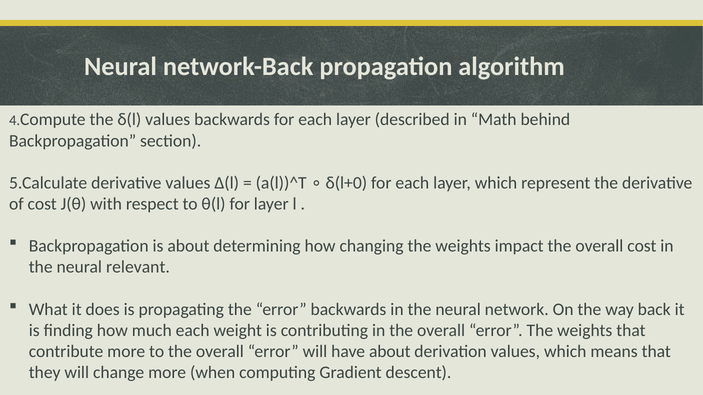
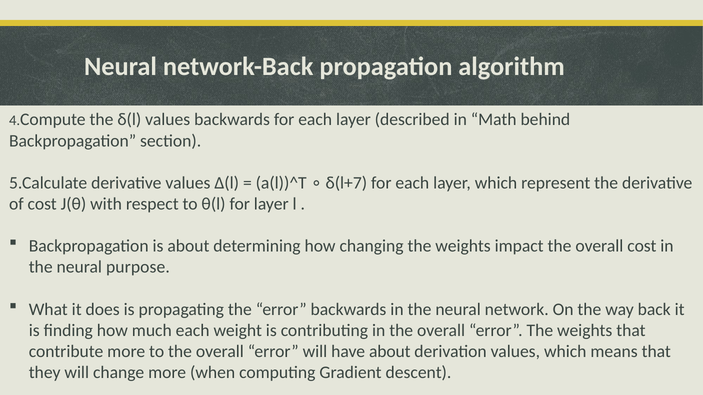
δ(l+0: δ(l+0 -> δ(l+7
relevant: relevant -> purpose
